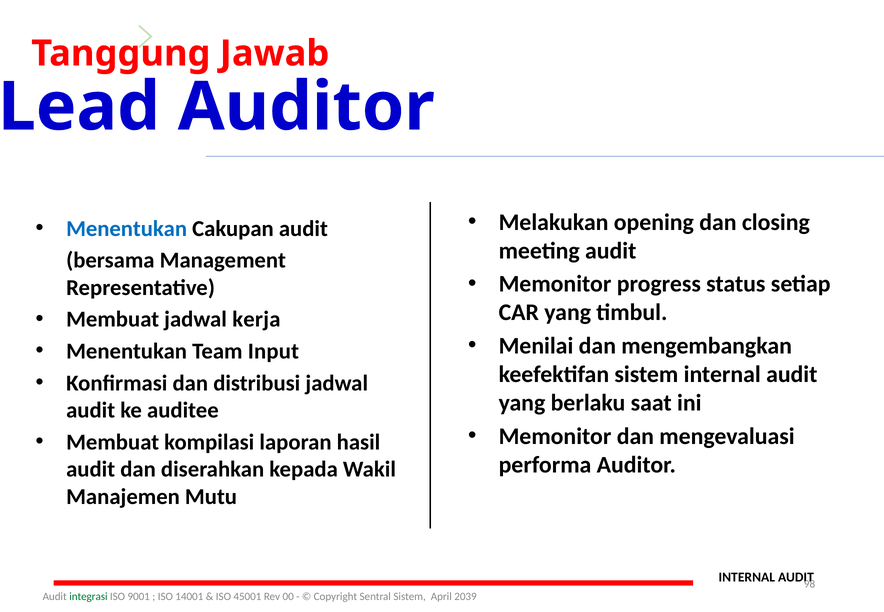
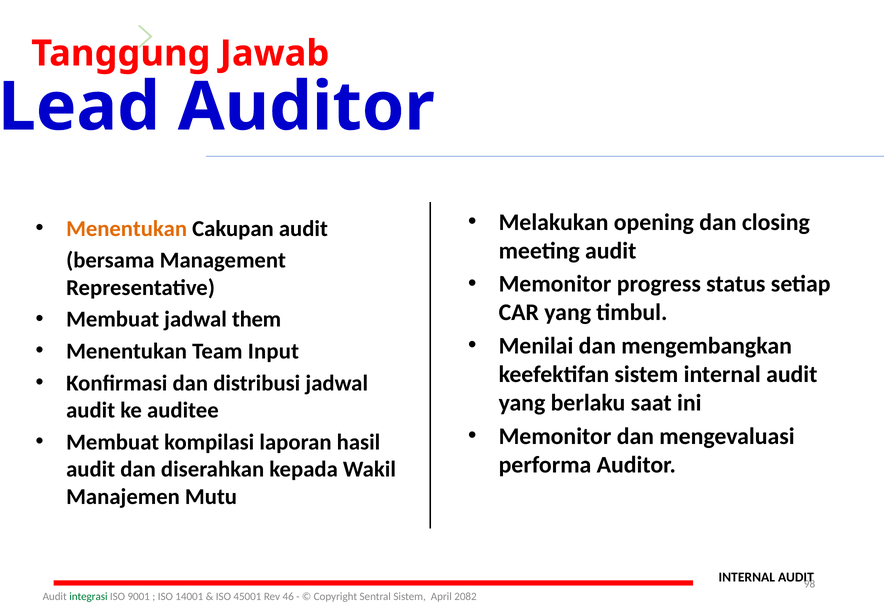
Menentukan at (127, 229) colour: blue -> orange
kerja: kerja -> them
00: 00 -> 46
2039: 2039 -> 2082
